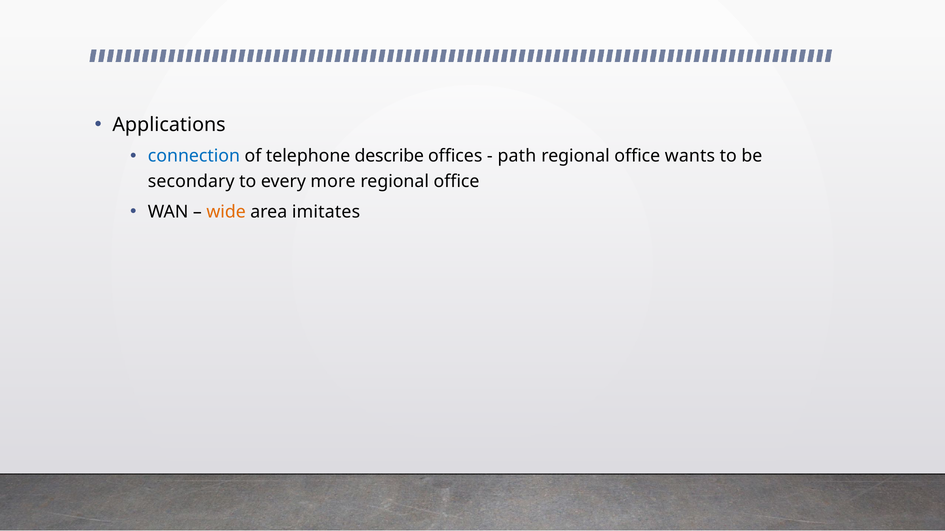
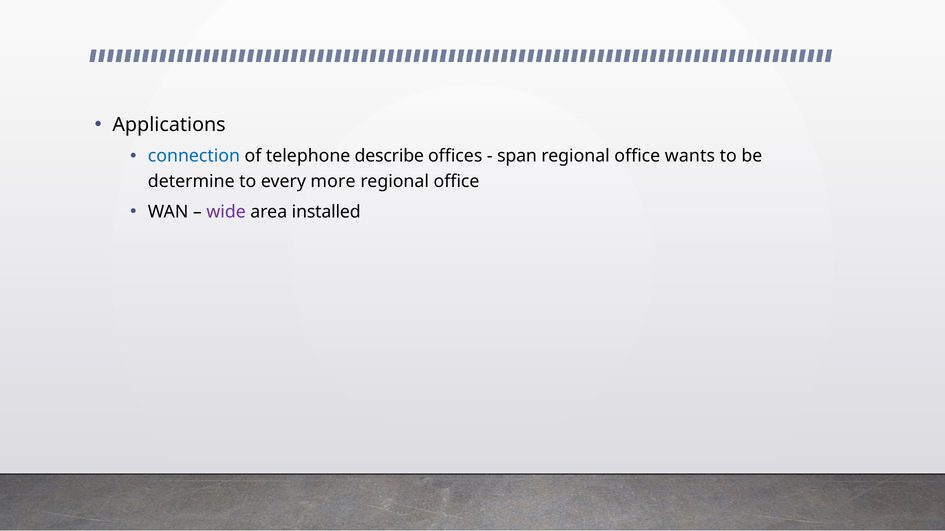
path: path -> span
secondary: secondary -> determine
wide colour: orange -> purple
imitates: imitates -> installed
